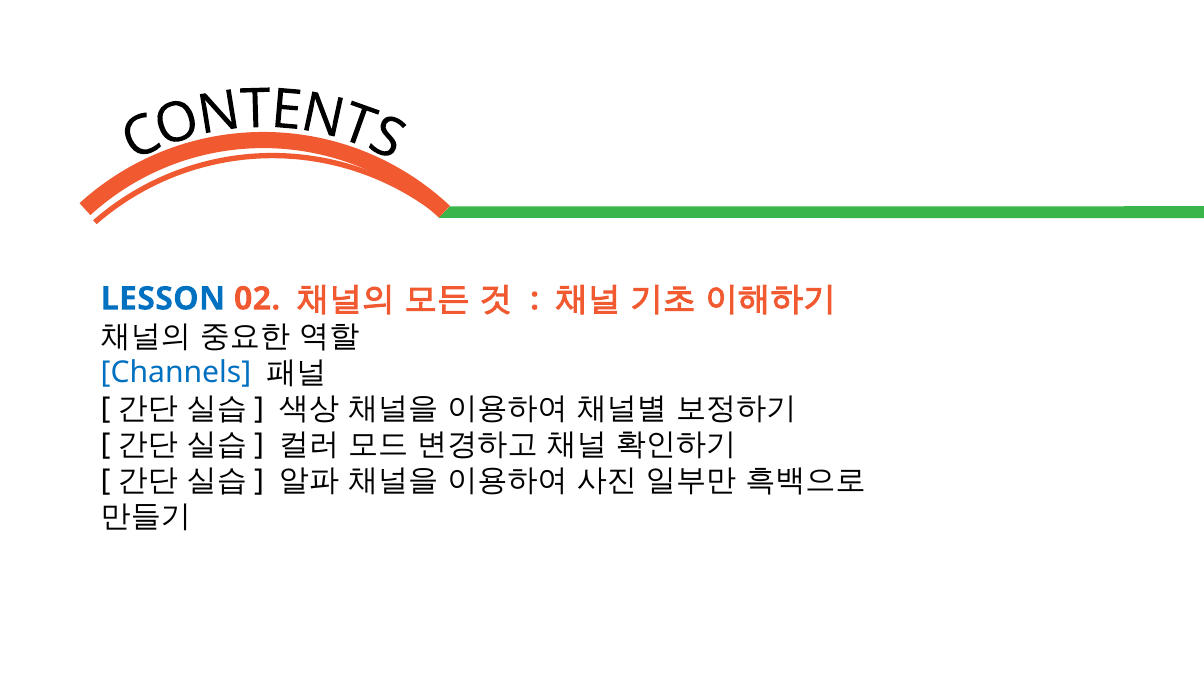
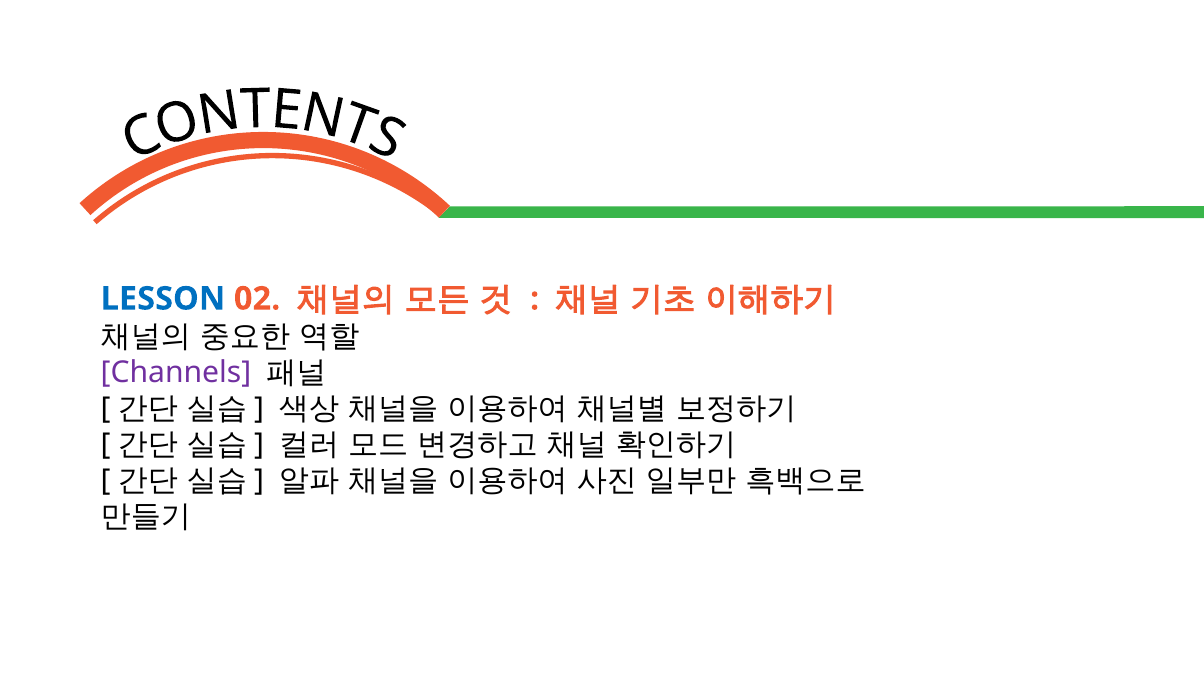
Channels colour: blue -> purple
